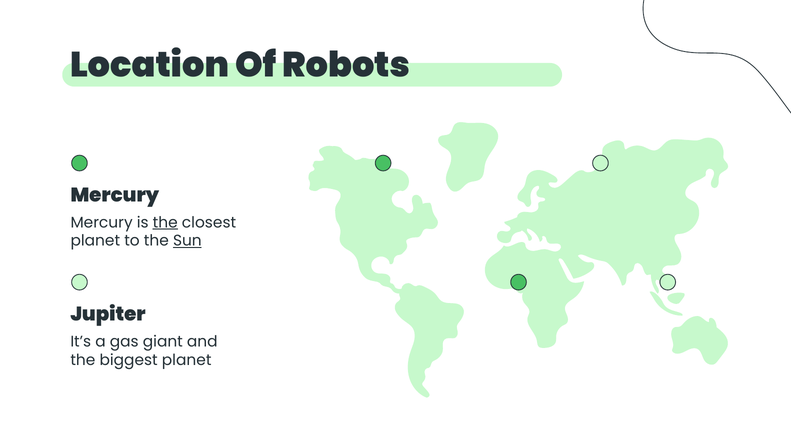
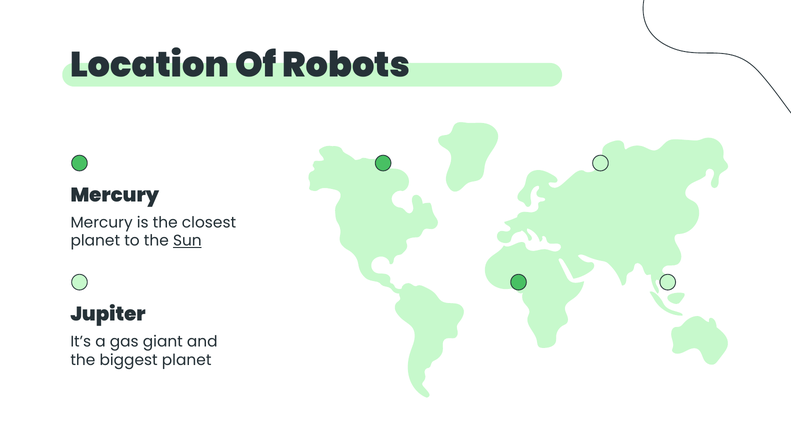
the at (165, 222) underline: present -> none
